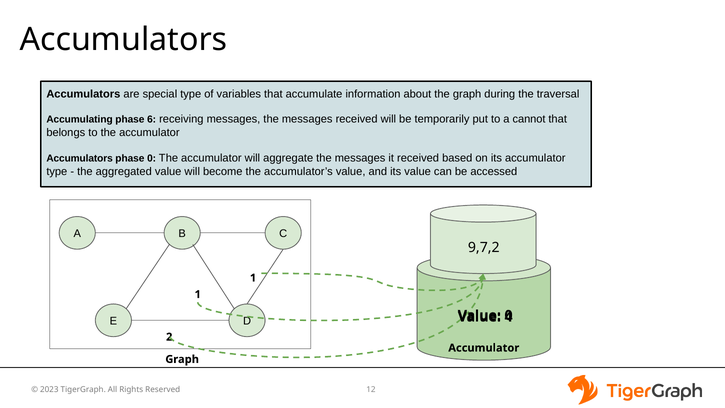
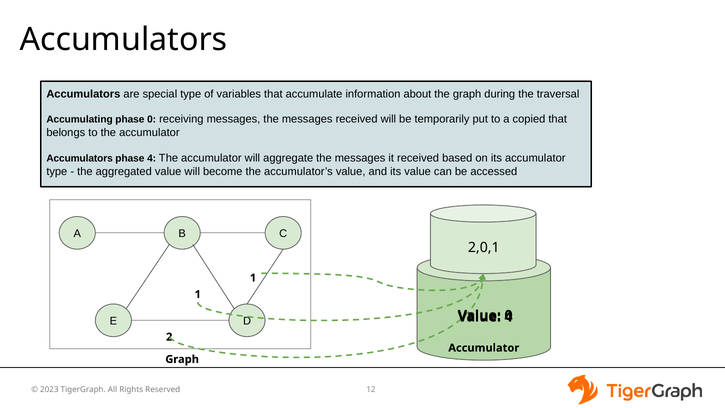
phase 6: 6 -> 0
cannot: cannot -> copied
phase 0: 0 -> 4
9,7,2: 9,7,2 -> 2,0,1
